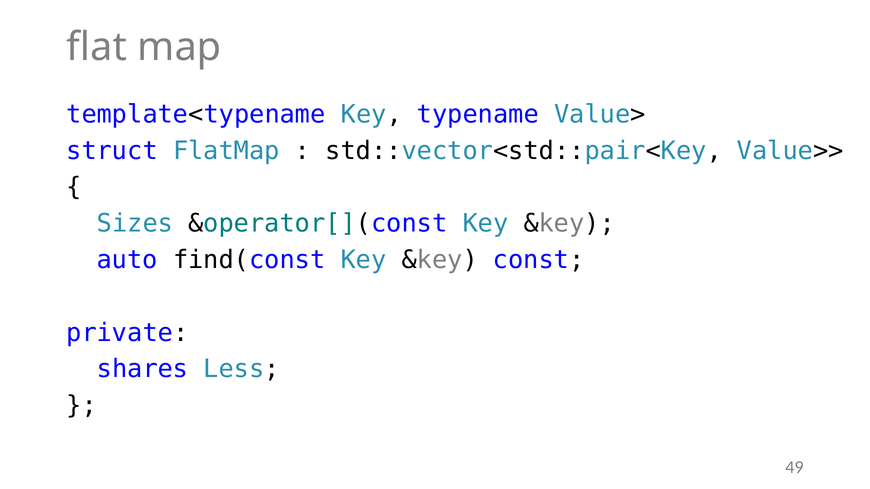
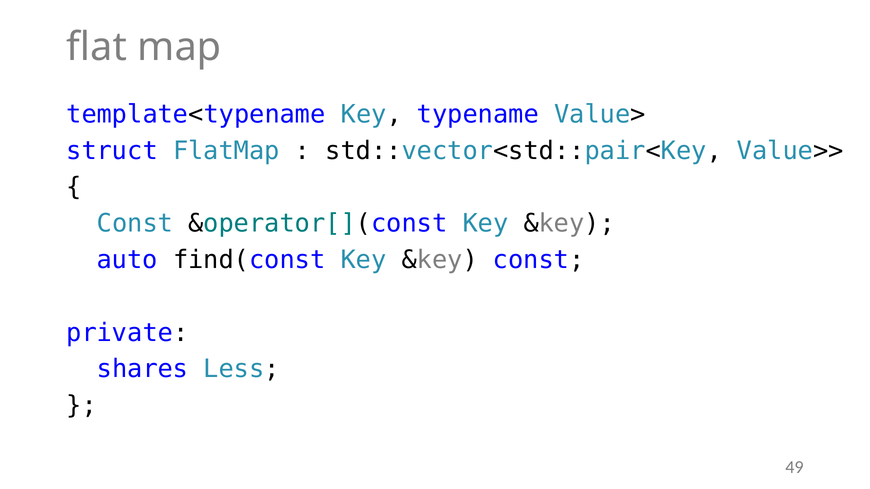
Sizes at (135, 224): Sizes -> Const
